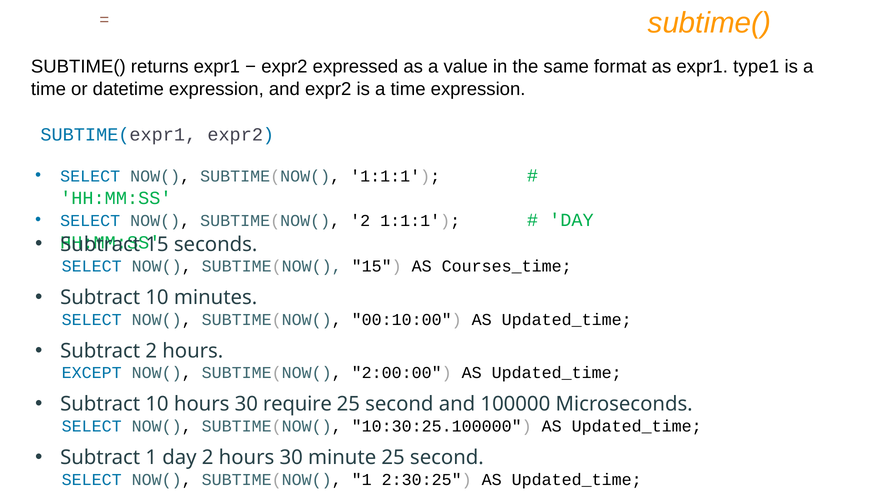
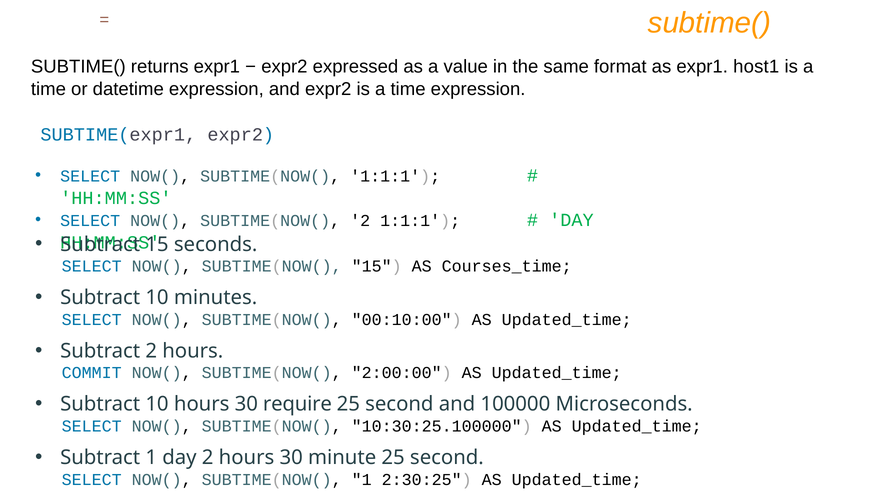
type1: type1 -> host1
EXCEPT: EXCEPT -> COMMIT
